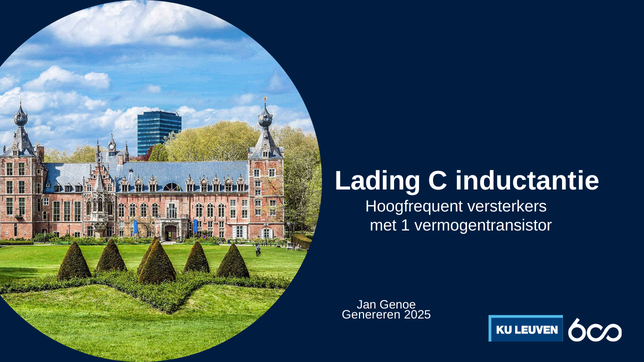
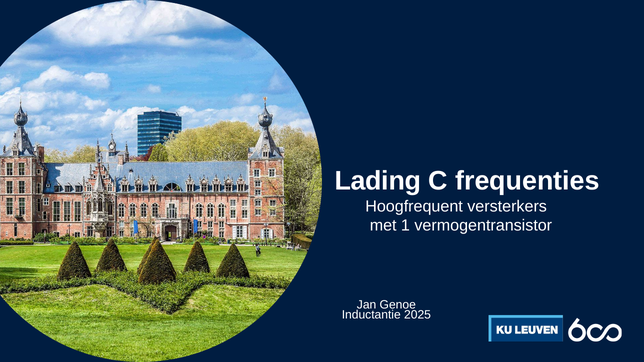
inductantie: inductantie -> frequenties
Genereren: Genereren -> Inductantie
